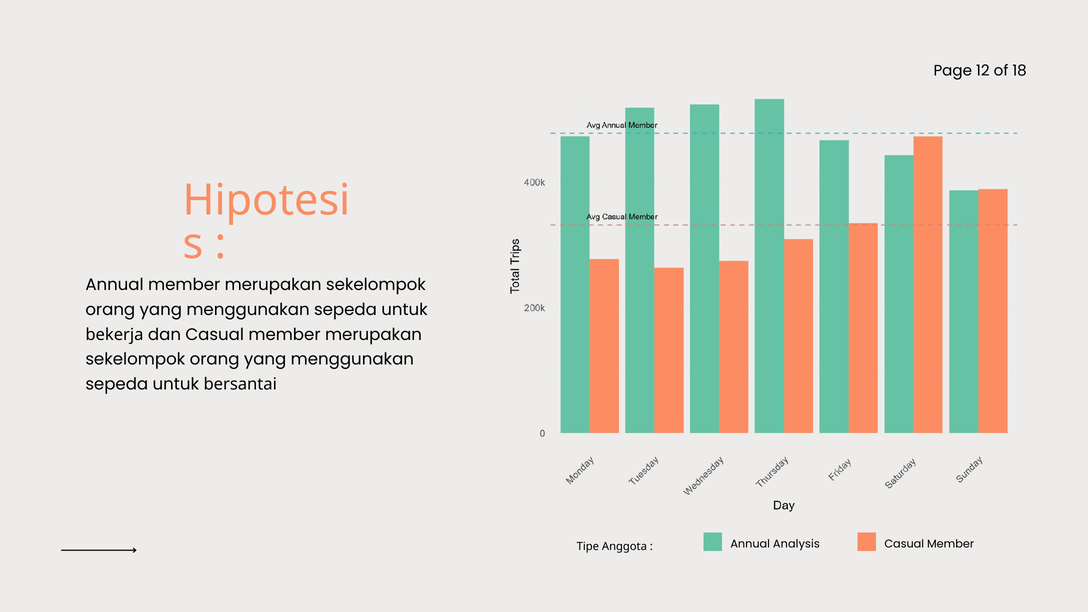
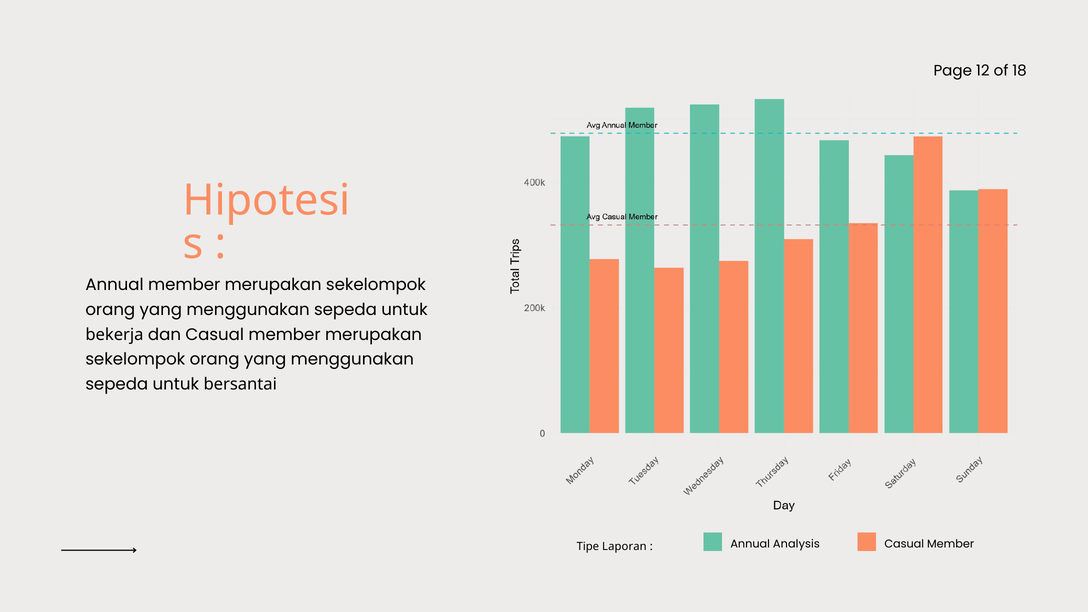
Anggota: Anggota -> Laporan
